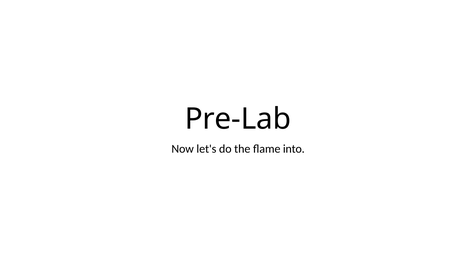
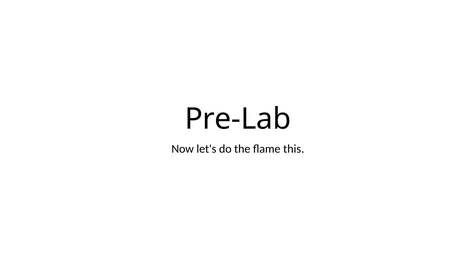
into: into -> this
